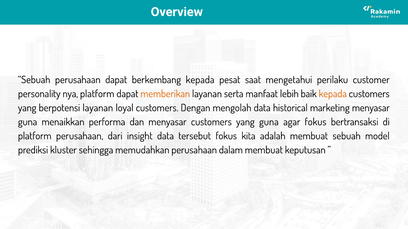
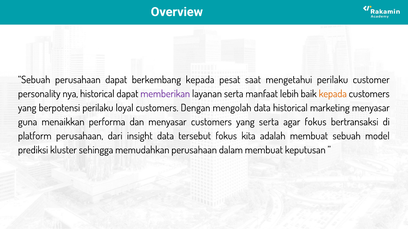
nya platform: platform -> historical
memberikan colour: orange -> purple
berpotensi layanan: layanan -> perilaku
yang guna: guna -> serta
